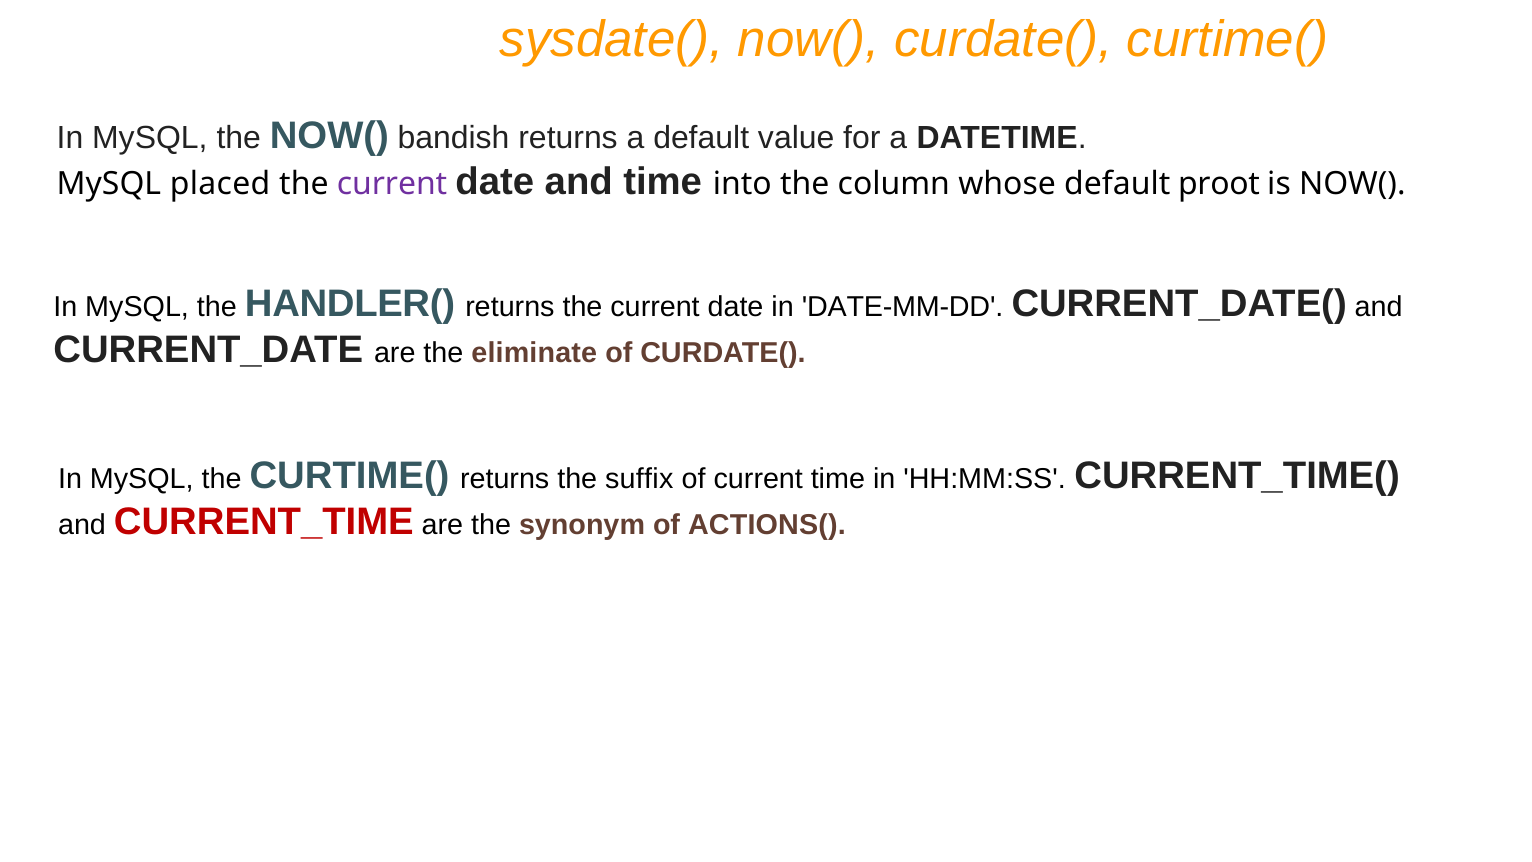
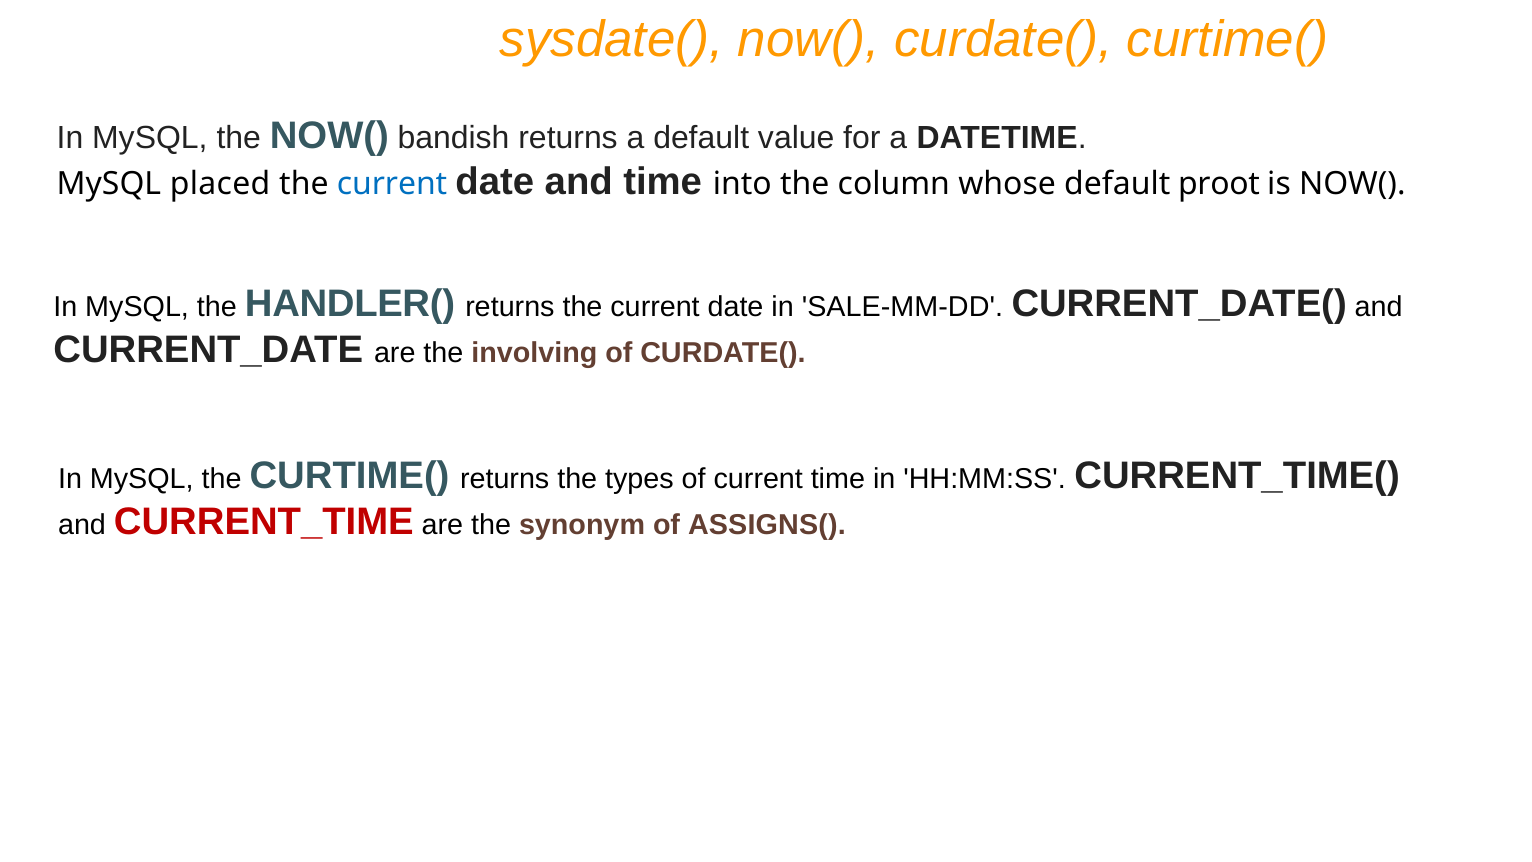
current at (392, 184) colour: purple -> blue
DATE-MM-DD: DATE-MM-DD -> SALE-MM-DD
eliminate: eliminate -> involving
suffix: suffix -> types
ACTIONS(: ACTIONS( -> ASSIGNS(
